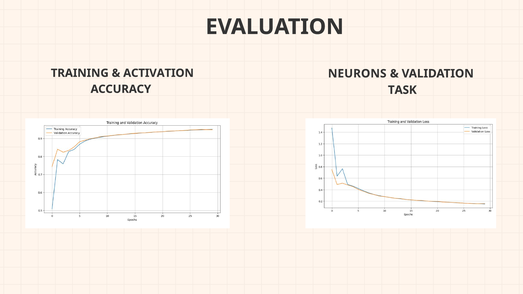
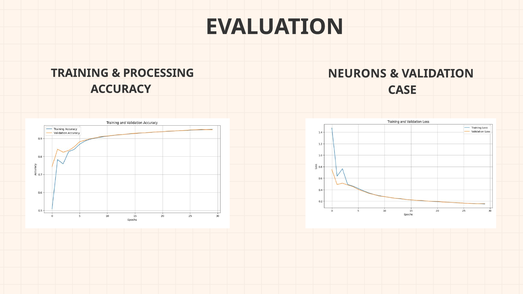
ACTIVATION: ACTIVATION -> PROCESSING
TASK: TASK -> CASE
